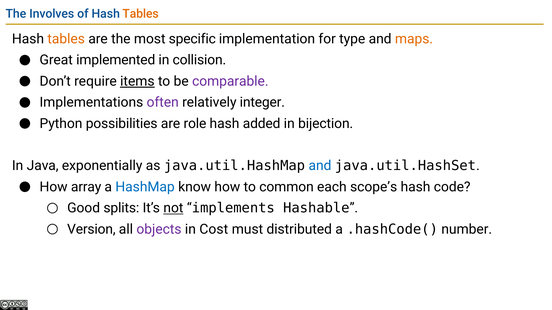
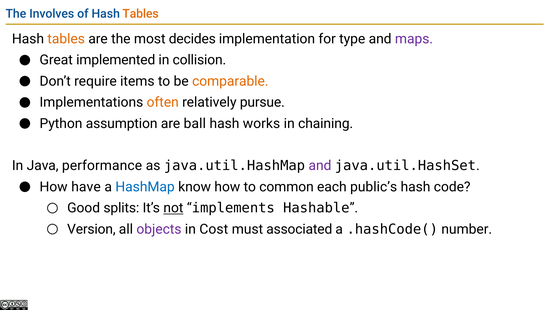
specific: specific -> decides
maps colour: orange -> purple
items underline: present -> none
comparable colour: purple -> orange
often colour: purple -> orange
integer: integer -> pursue
possibilities: possibilities -> assumption
role: role -> ball
added: added -> works
bijection: bijection -> chaining
exponentially: exponentially -> performance
and at (320, 166) colour: blue -> purple
array: array -> have
scope’s: scope’s -> public’s
distributed: distributed -> associated
